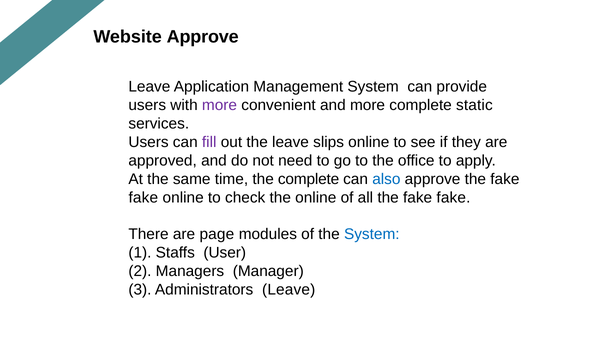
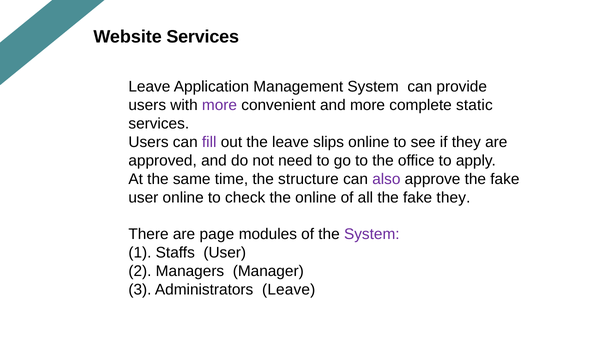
Website Approve: Approve -> Services
the complete: complete -> structure
also colour: blue -> purple
fake at (143, 198): fake -> user
all the fake fake: fake -> they
System at (372, 235) colour: blue -> purple
